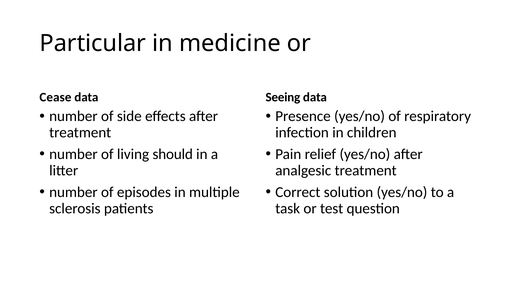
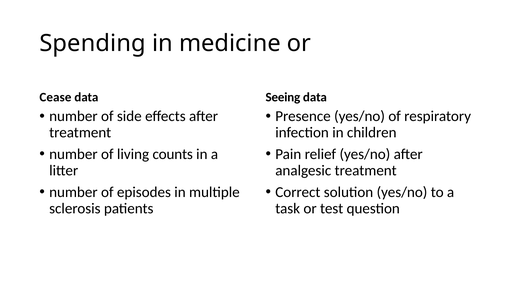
Particular: Particular -> Spending
should: should -> counts
